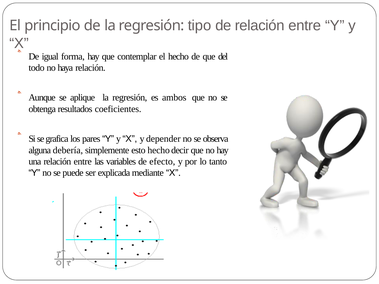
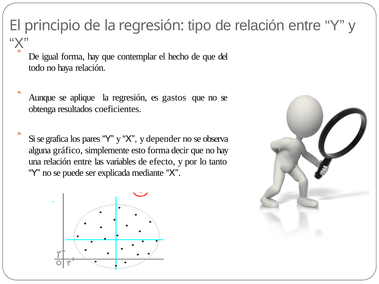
ambos: ambos -> gastos
debería: debería -> gráfico
esto hecho: hecho -> forma
